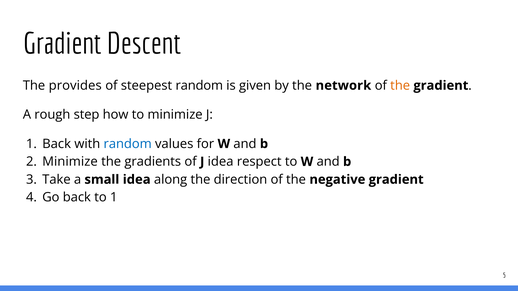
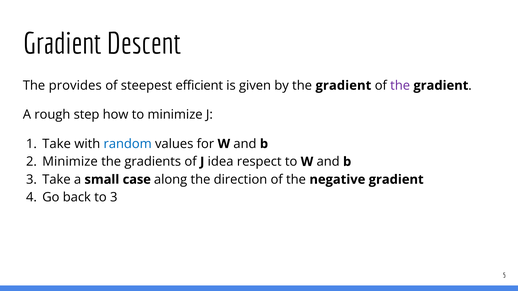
steepest random: random -> efficient
by the network: network -> gradient
the at (400, 86) colour: orange -> purple
Back at (57, 144): Back -> Take
small idea: idea -> case
to 1: 1 -> 3
